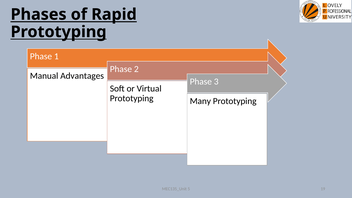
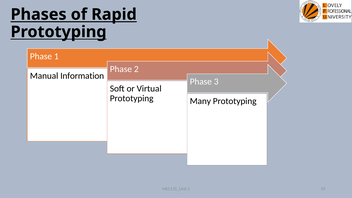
Advantages: Advantages -> Information
